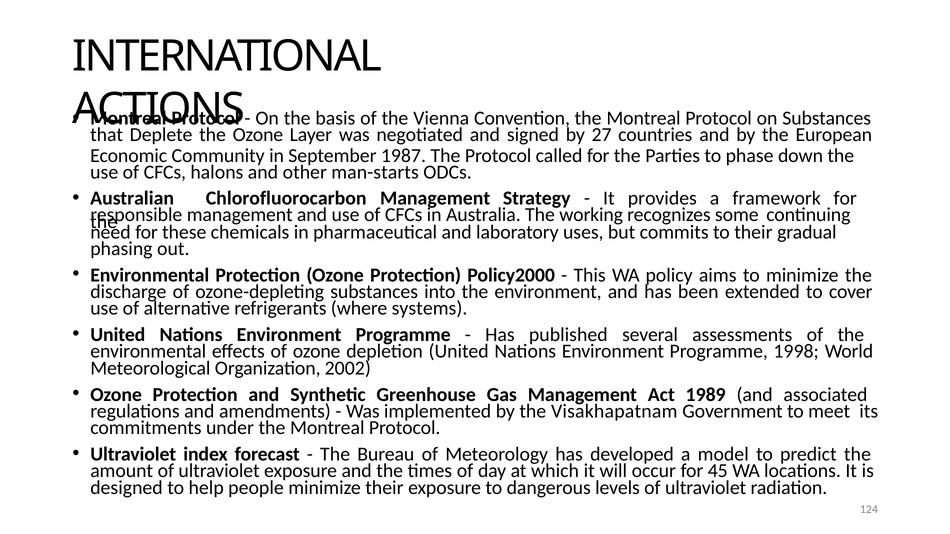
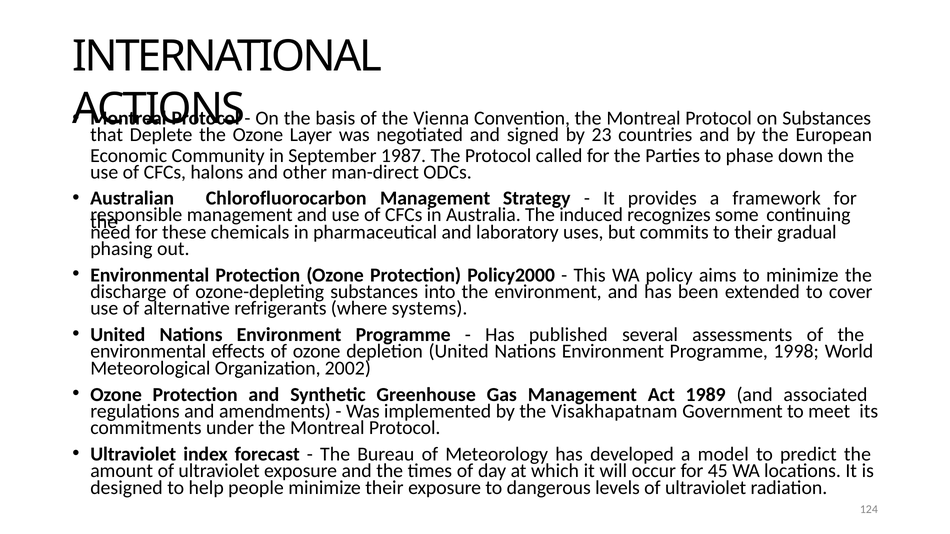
27: 27 -> 23
man-starts: man-starts -> man-direct
working: working -> induced
